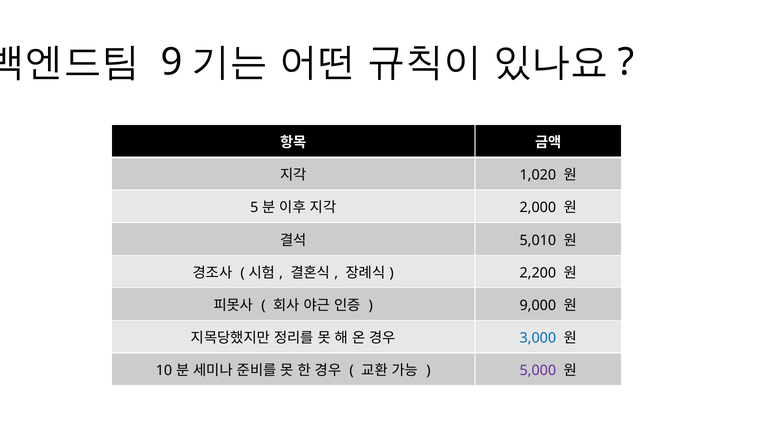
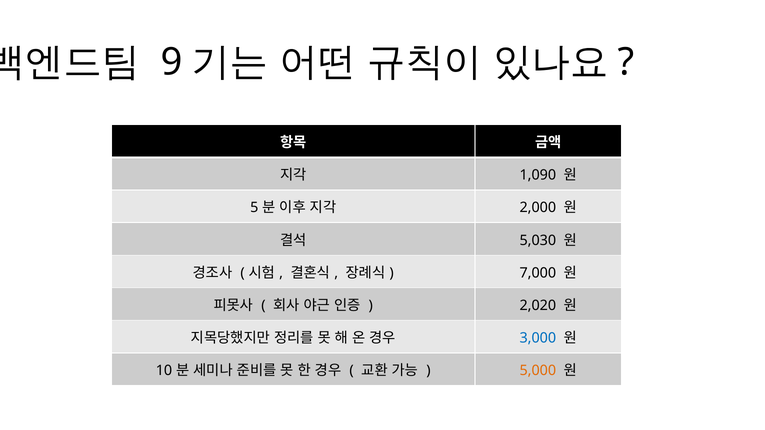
1,020: 1,020 -> 1,090
5,010: 5,010 -> 5,030
2,200: 2,200 -> 7,000
9,000: 9,000 -> 2,020
5,000 colour: purple -> orange
